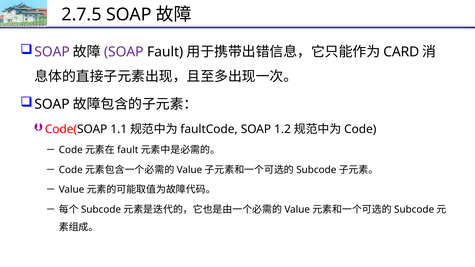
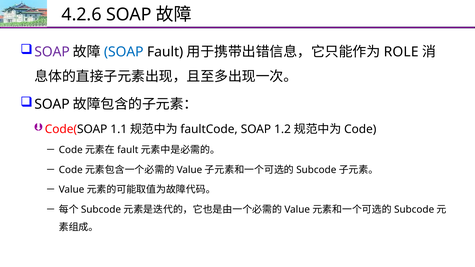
2.7.5: 2.7.5 -> 4.2.6
SOAP at (124, 52) colour: purple -> blue
CARD: CARD -> ROLE
